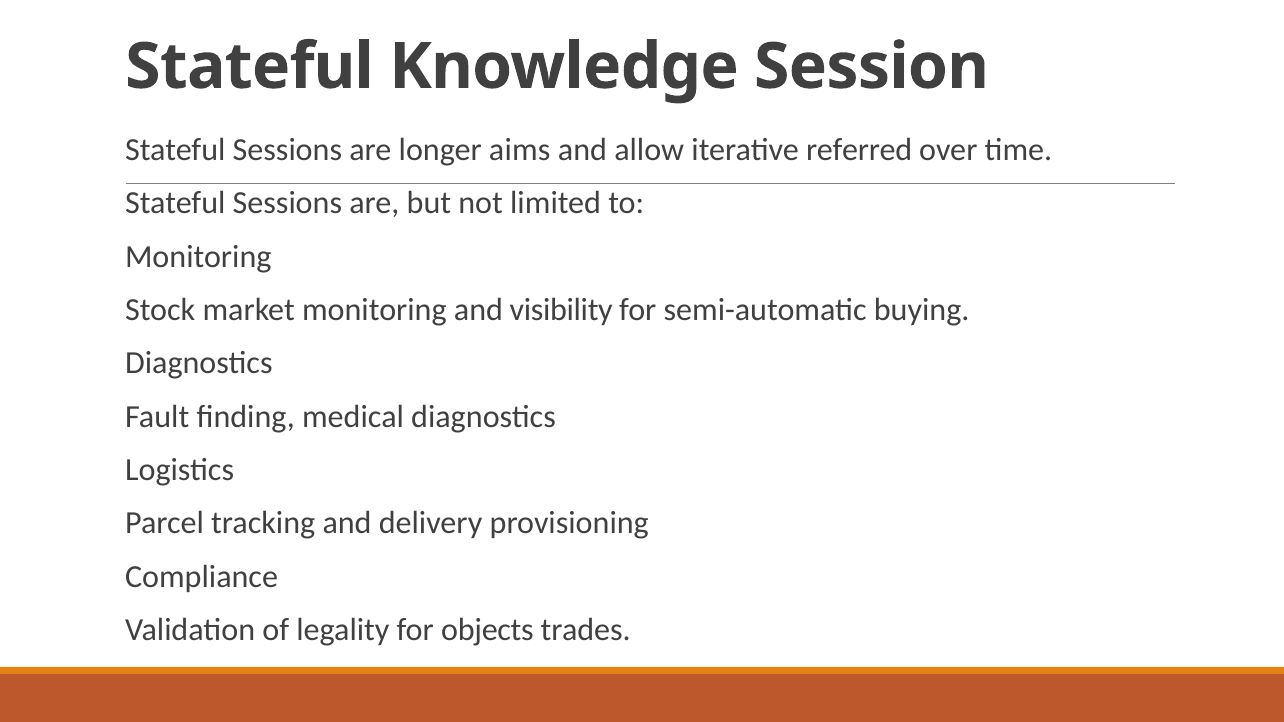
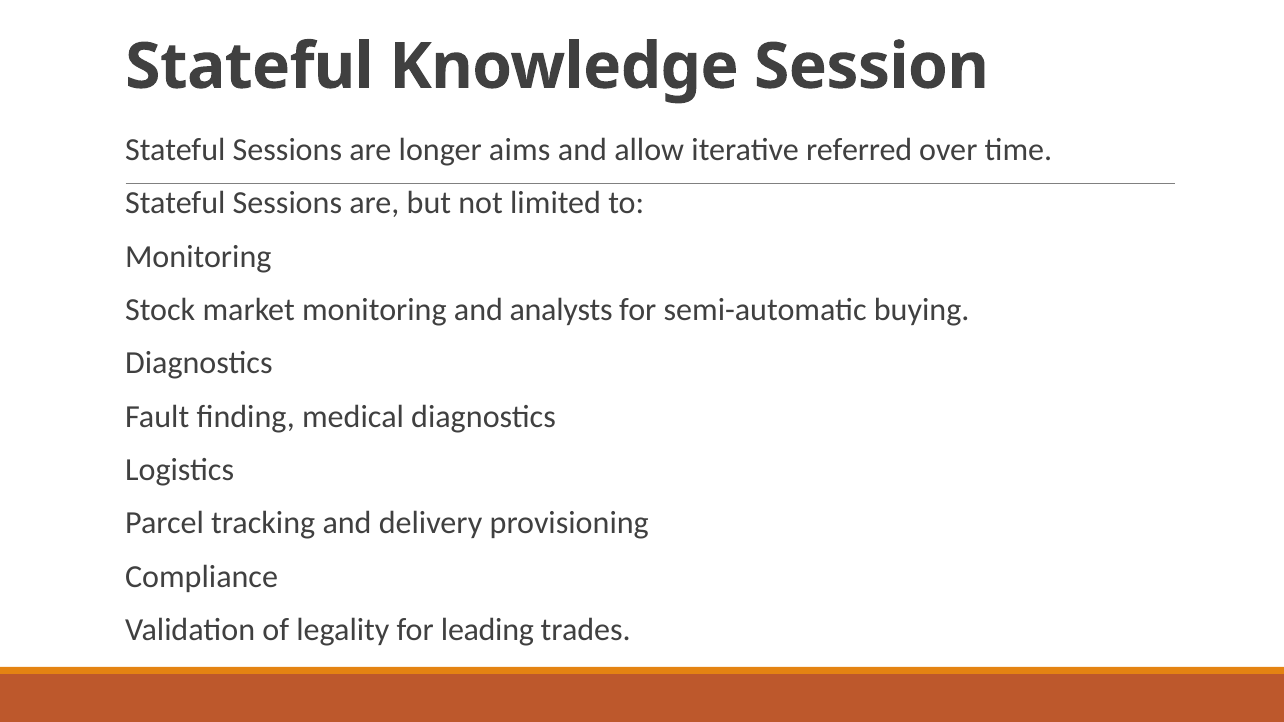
visibility: visibility -> analysts
objects: objects -> leading
